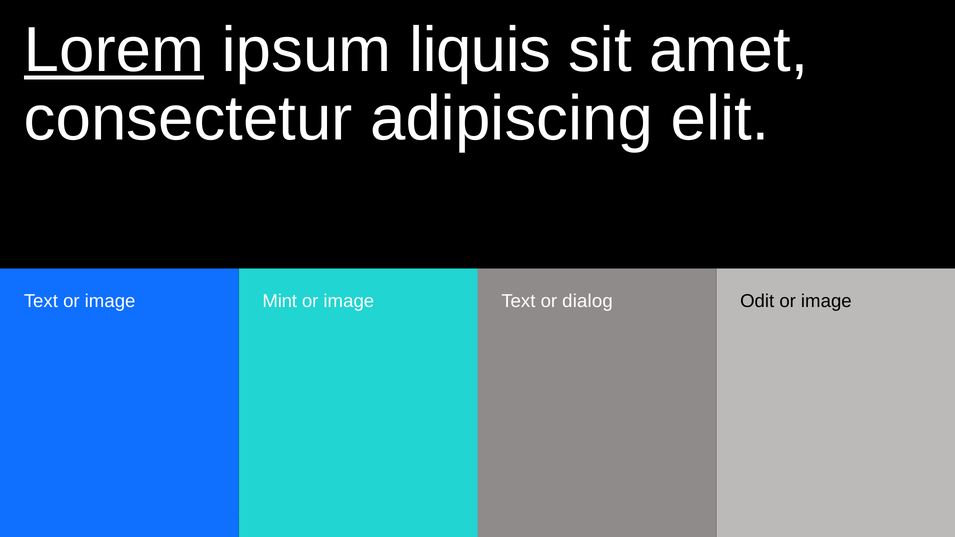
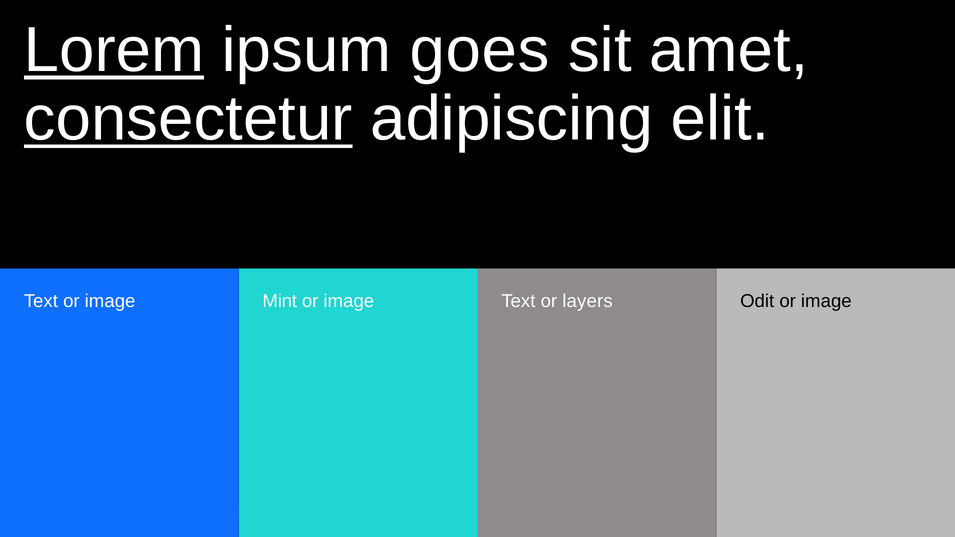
liquis: liquis -> goes
consectetur underline: none -> present
dialog: dialog -> layers
